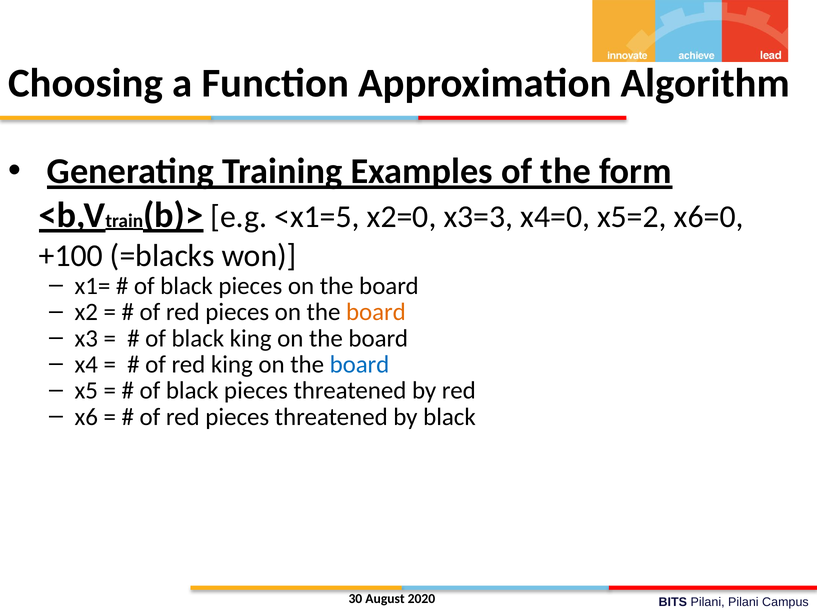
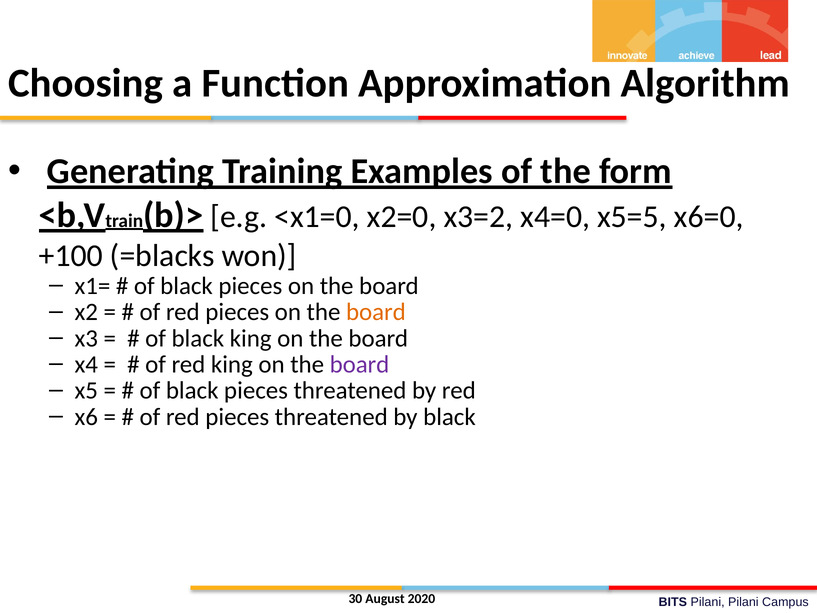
<x1=5: <x1=5 -> <x1=0
x3=3: x3=3 -> x3=2
x5=2: x5=2 -> x5=5
board at (359, 364) colour: blue -> purple
